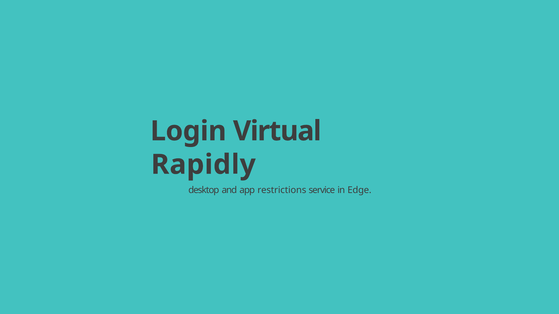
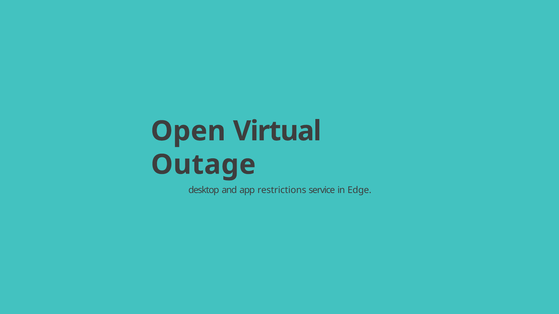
Login: Login -> Open
Rapidly: Rapidly -> Outage
